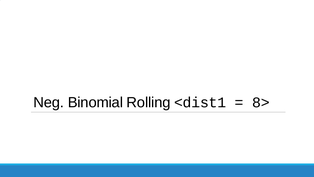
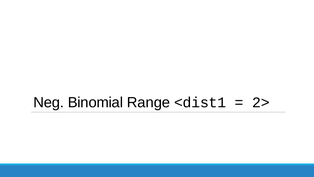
Rolling: Rolling -> Range
8>: 8> -> 2>
